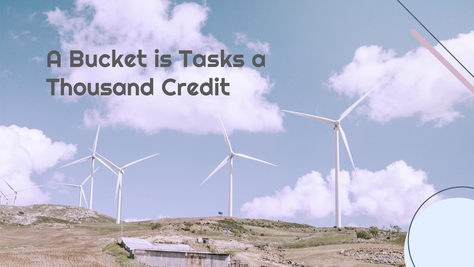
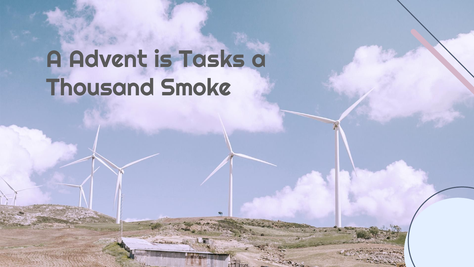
Bucket: Bucket -> Advent
Credit: Credit -> Smoke
